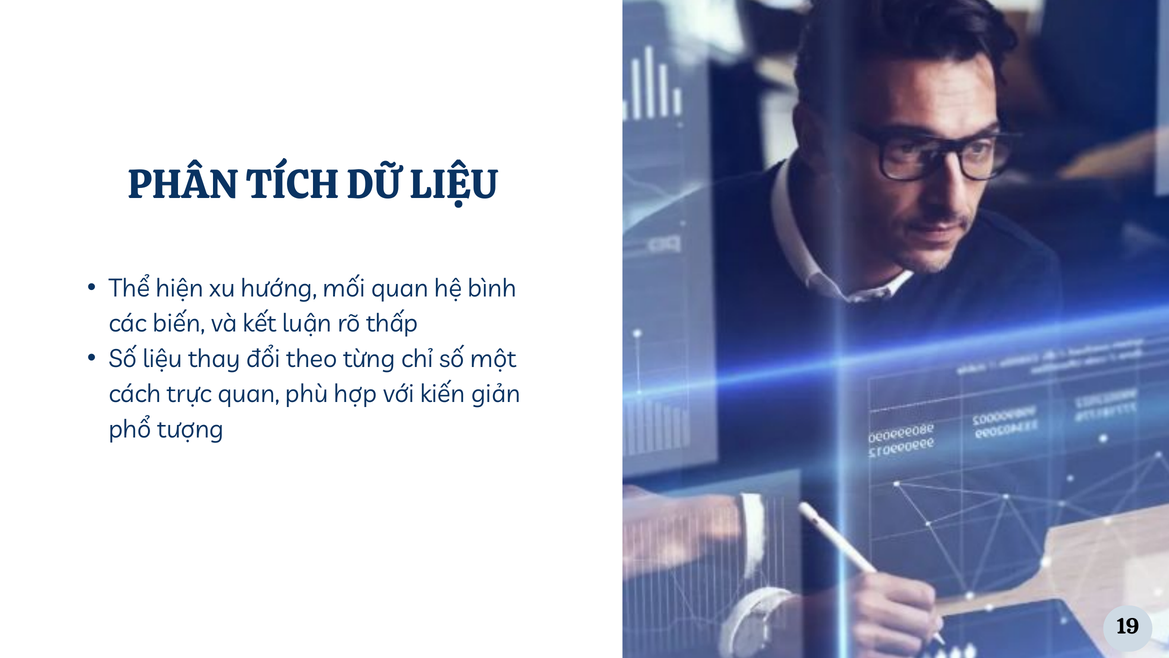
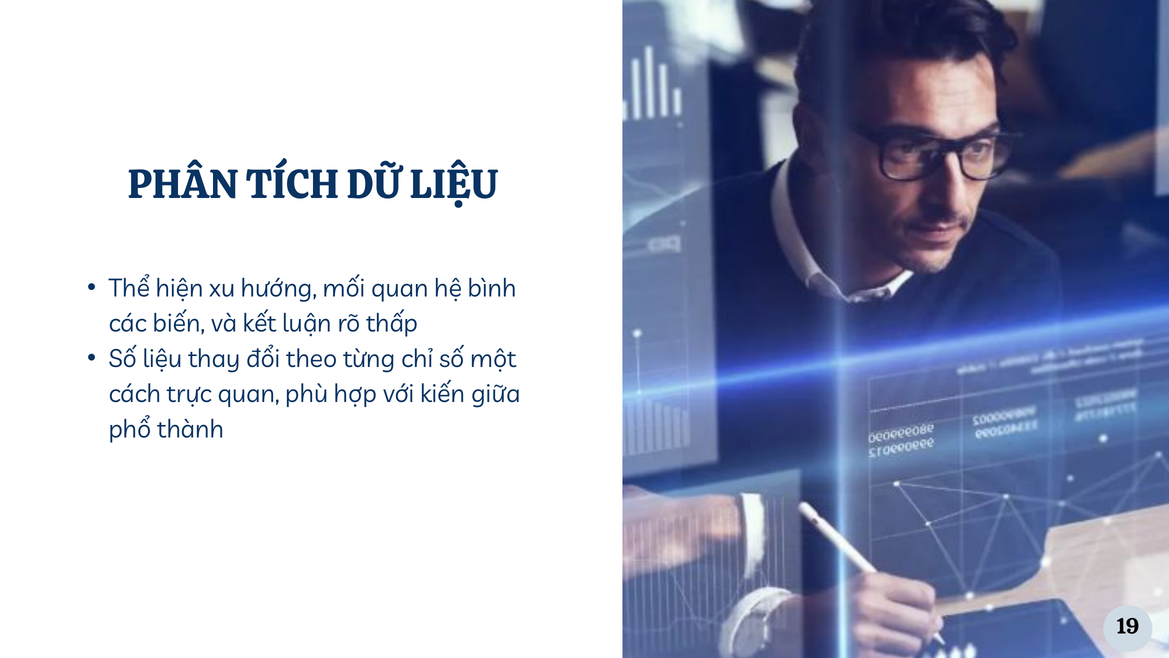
giản: giản -> giữa
tượng: tượng -> thành
